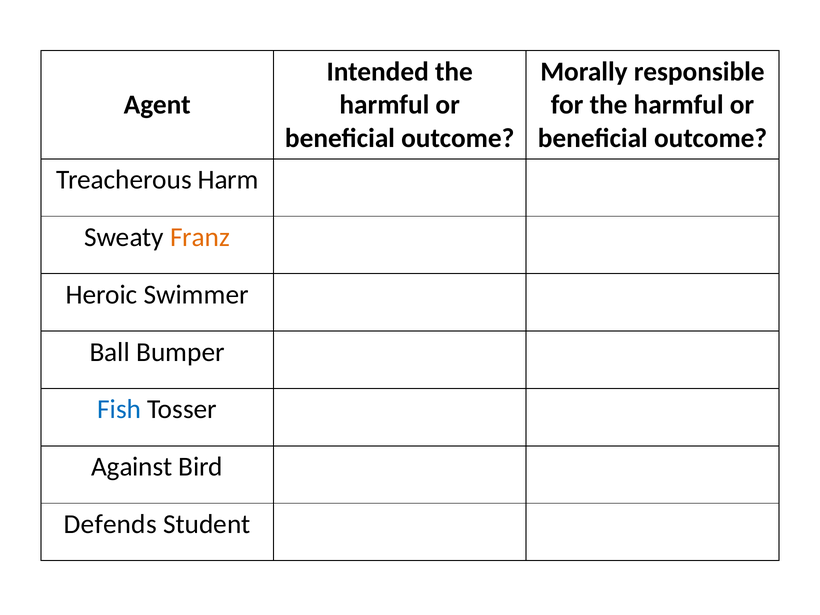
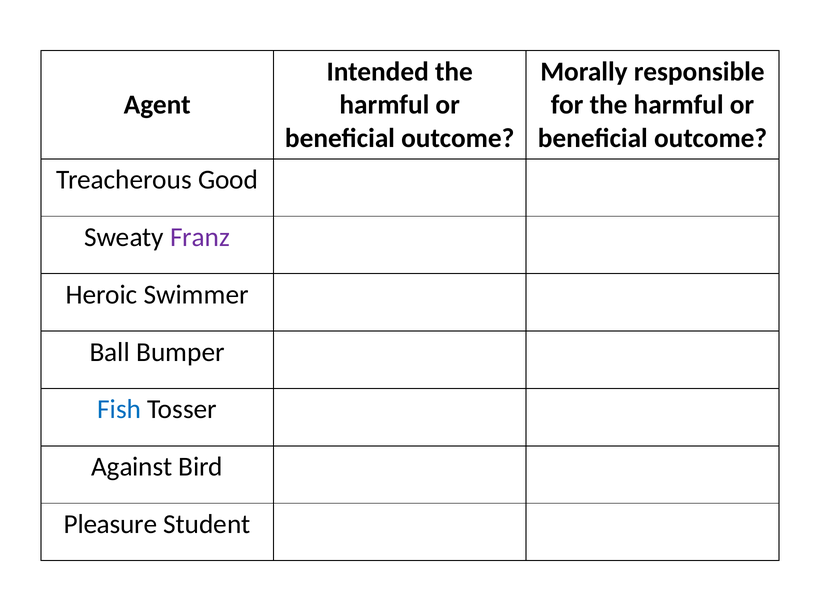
Harm: Harm -> Good
Franz colour: orange -> purple
Defends: Defends -> Pleasure
